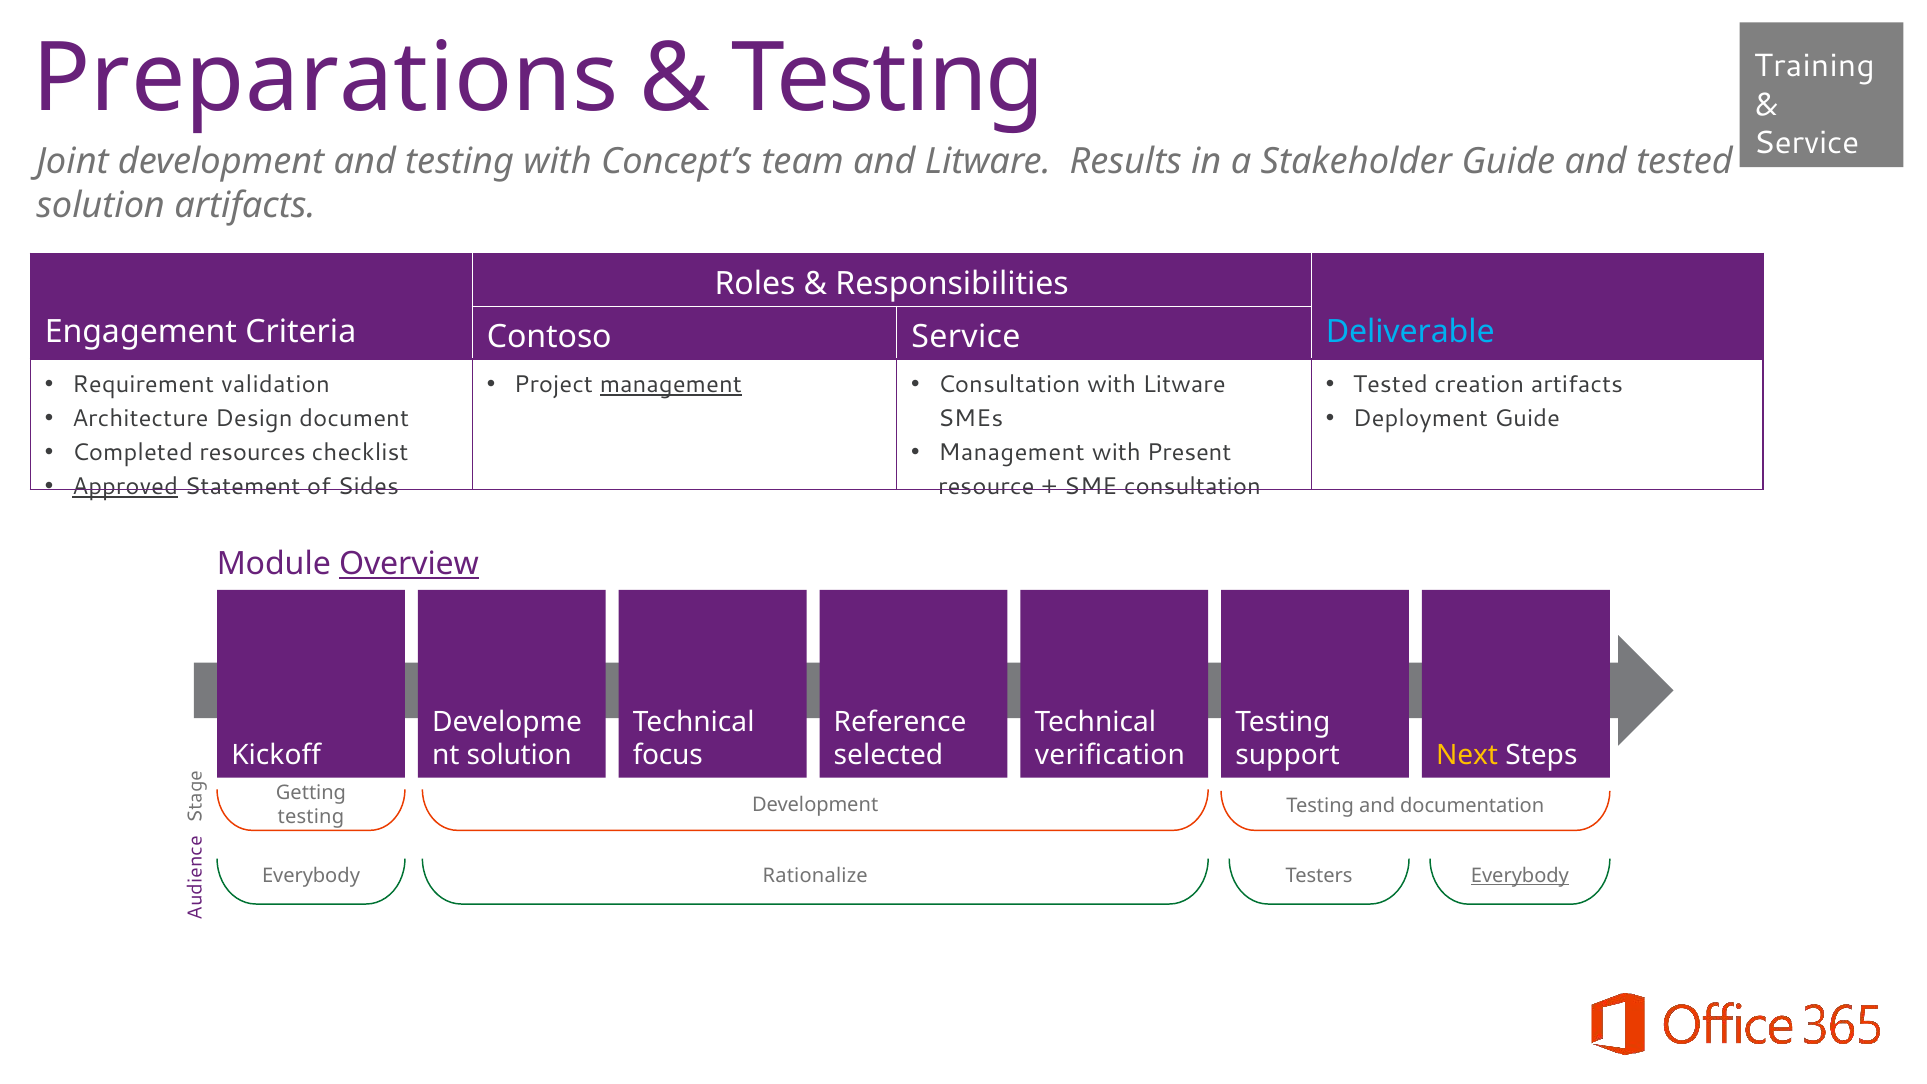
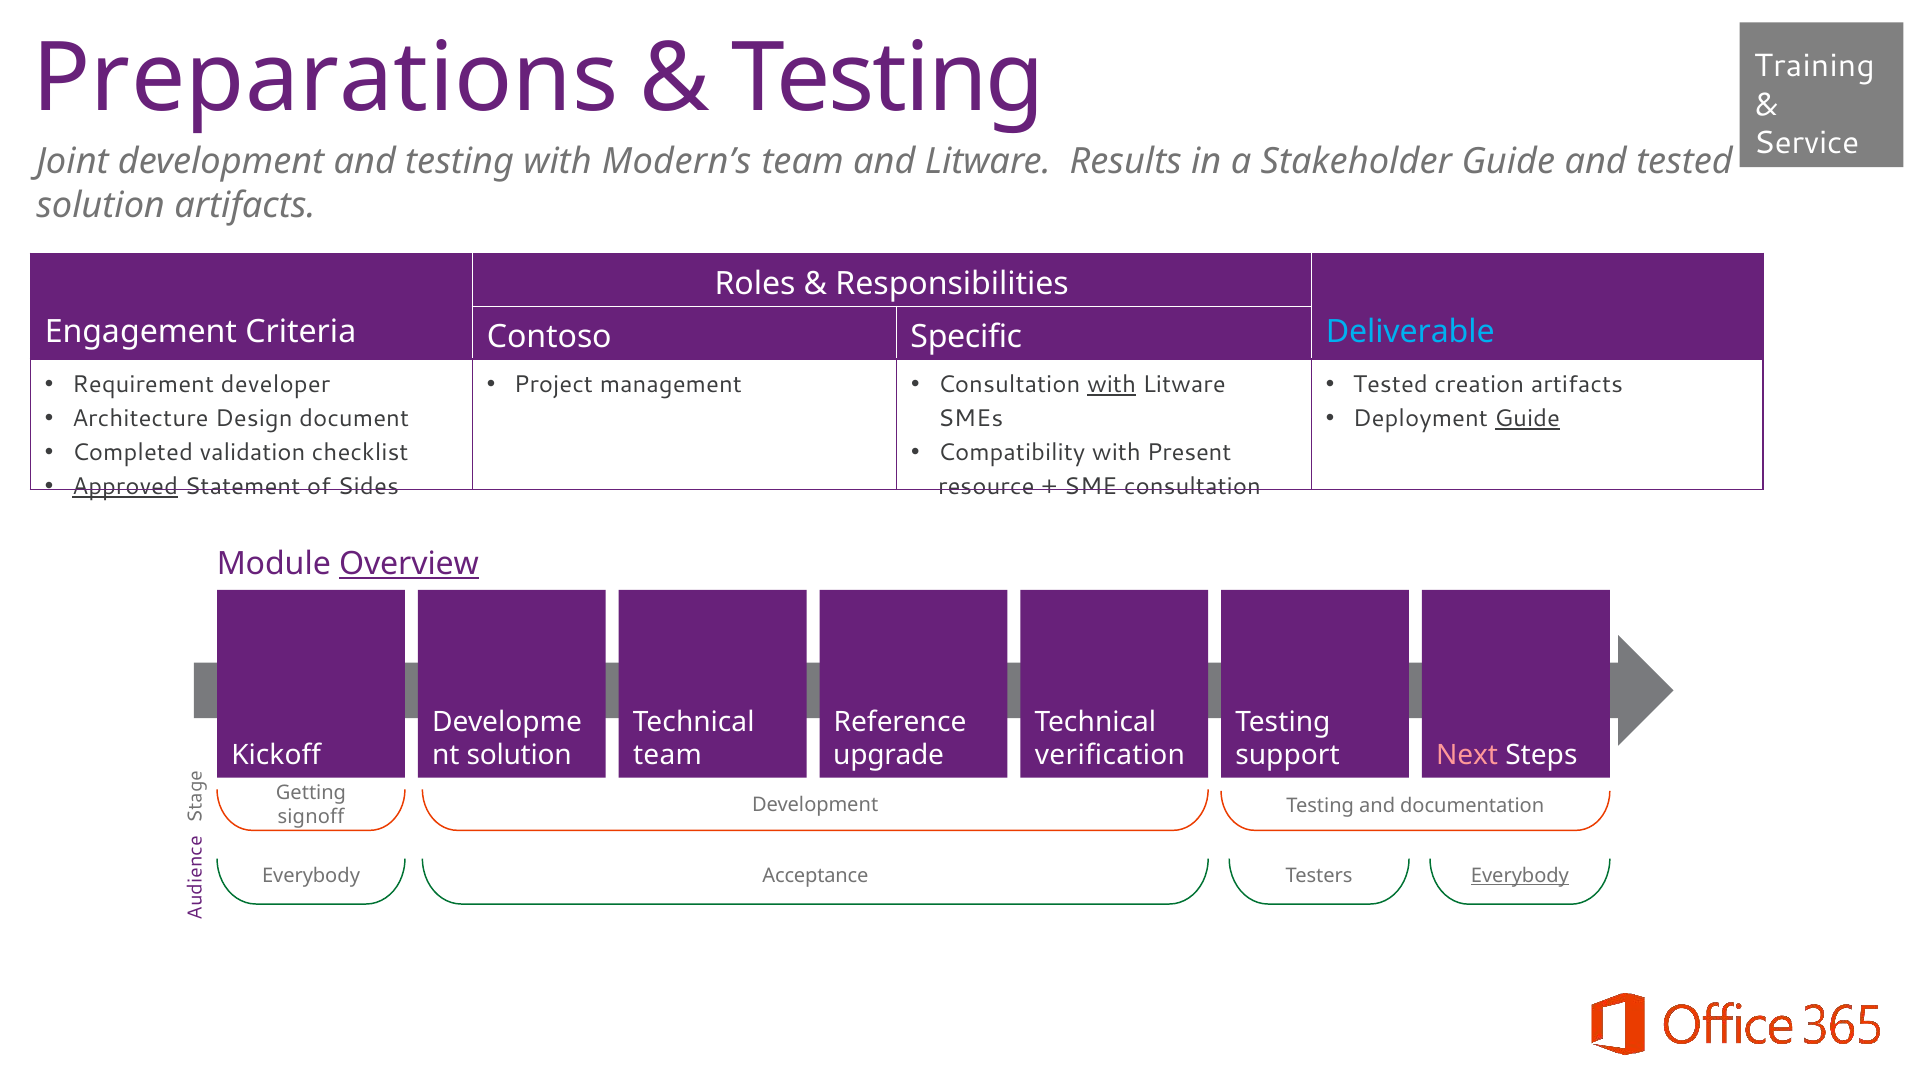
Concept’s: Concept’s -> Modern’s
Contoso Service: Service -> Specific
validation: validation -> developer
management at (671, 385) underline: present -> none
with at (1112, 385) underline: none -> present
Guide at (1527, 419) underline: none -> present
resources: resources -> validation
Management at (1012, 453): Management -> Compatibility
focus at (668, 756): focus -> team
selected: selected -> upgrade
Next colour: yellow -> pink
testing at (311, 817): testing -> signoff
Rationalize: Rationalize -> Acceptance
